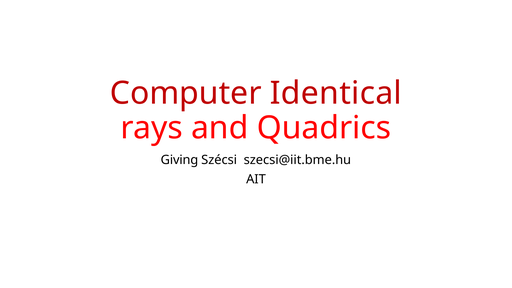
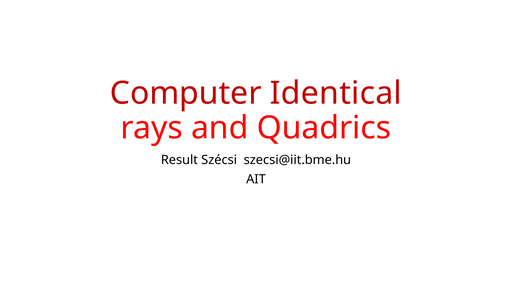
Giving: Giving -> Result
